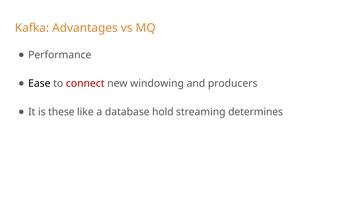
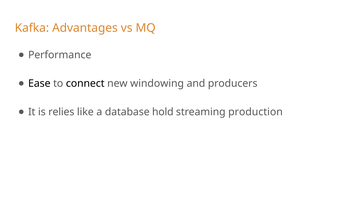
connect colour: red -> black
these: these -> relies
determines: determines -> production
